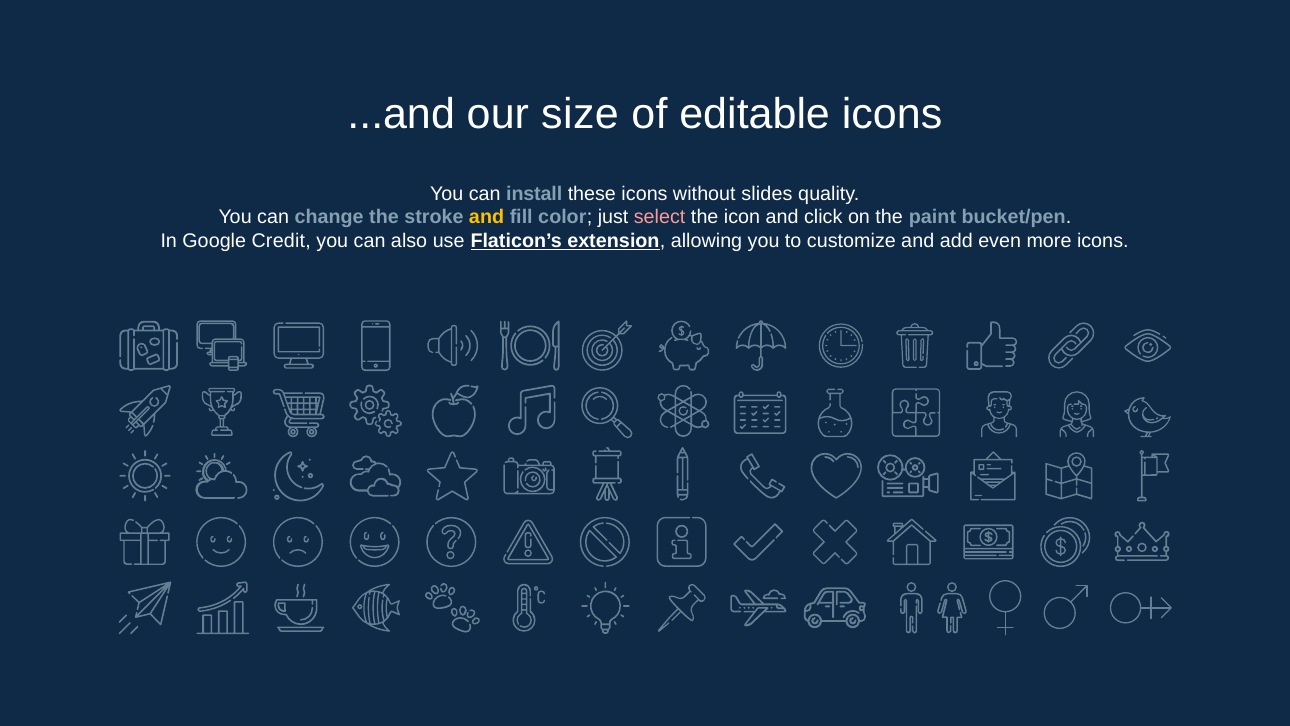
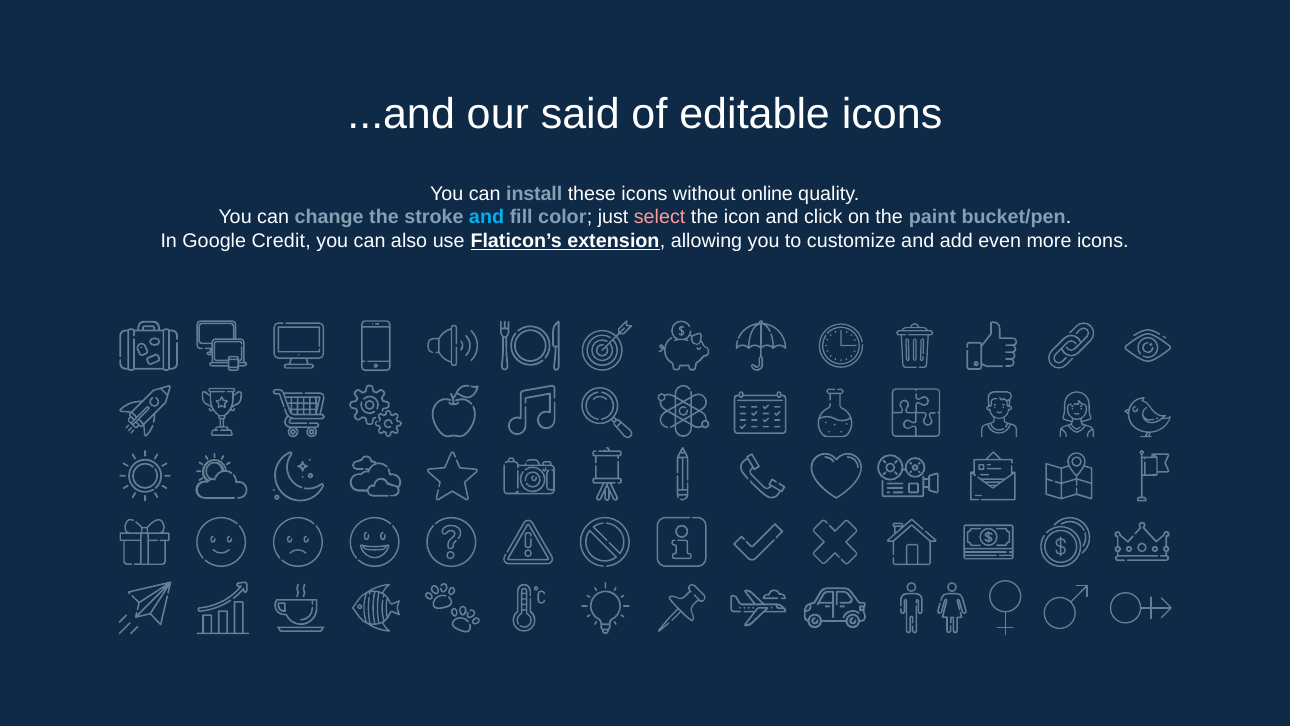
size: size -> said
slides: slides -> online
and at (487, 217) colour: yellow -> light blue
